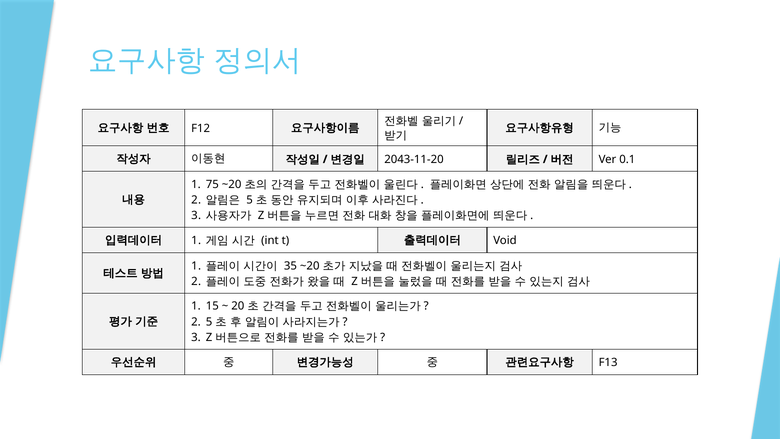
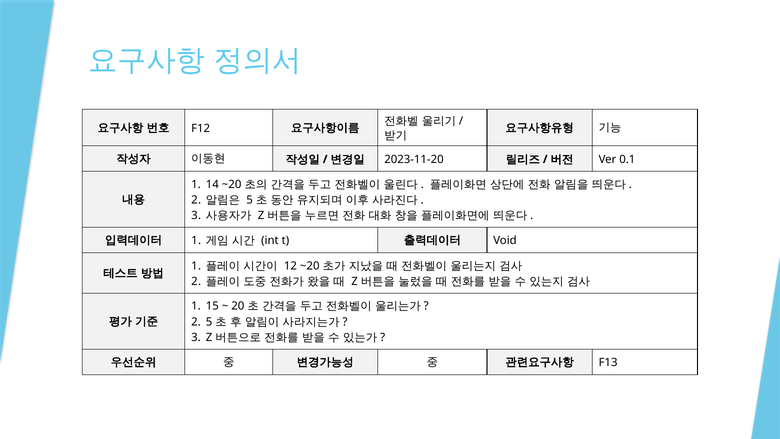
2043-11-20: 2043-11-20 -> 2023-11-20
75: 75 -> 14
35: 35 -> 12
